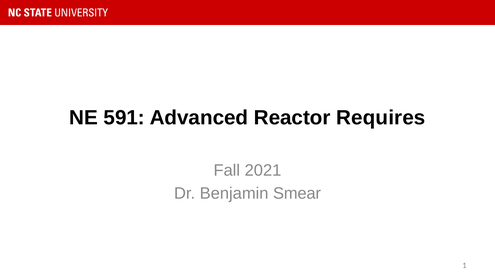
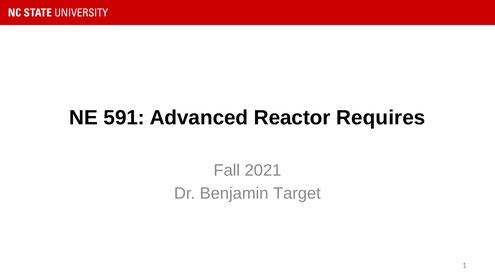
Smear: Smear -> Target
